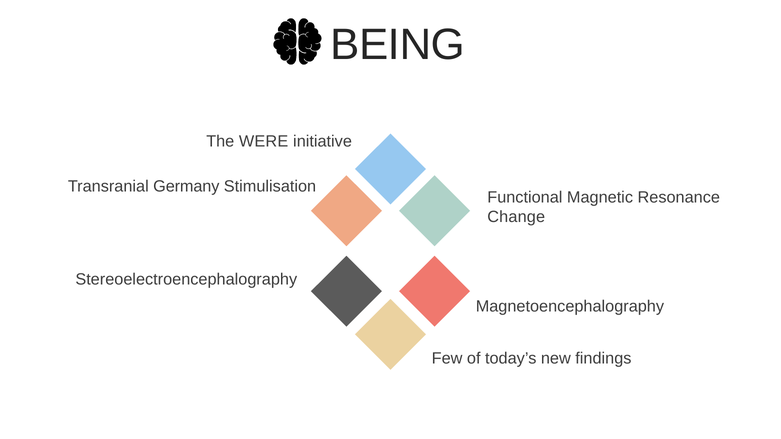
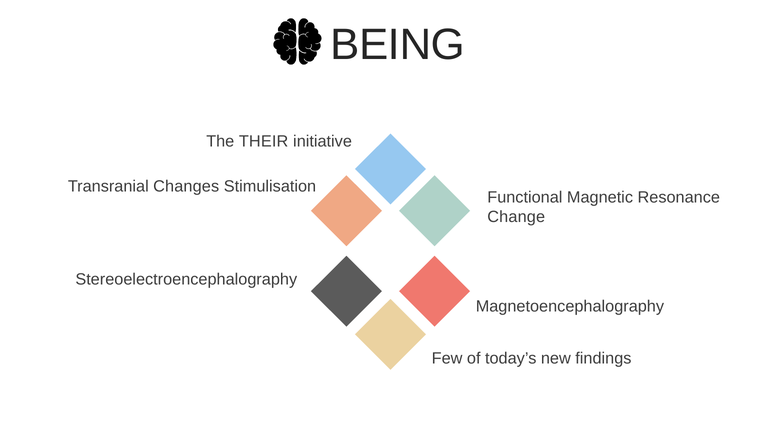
WERE: WERE -> THEIR
Germany: Germany -> Changes
